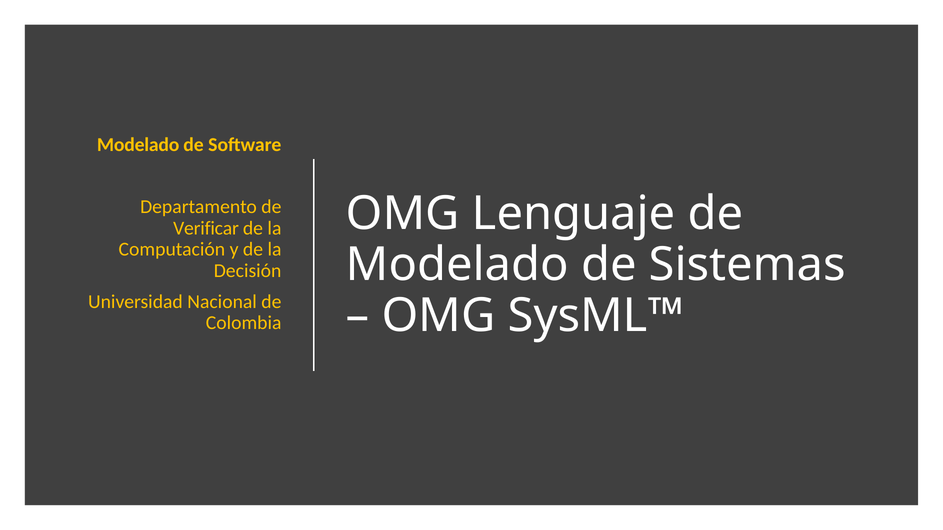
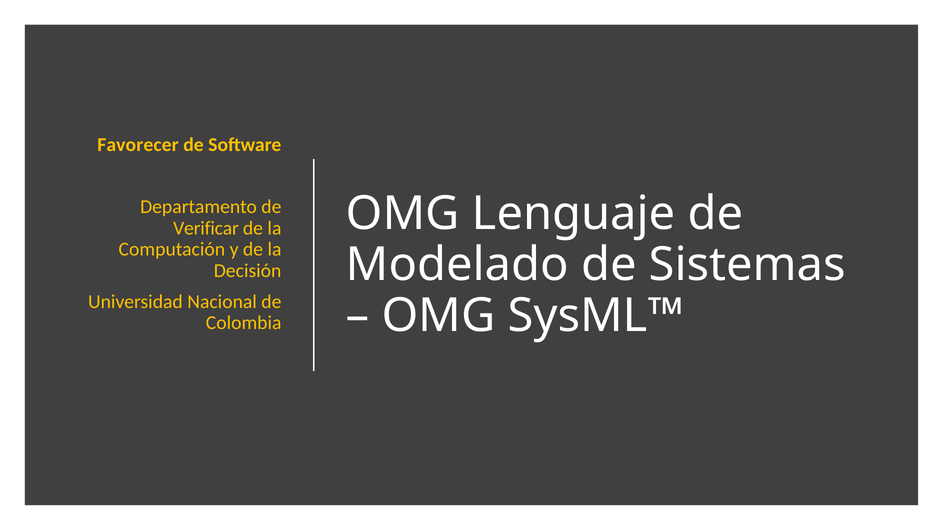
Modelado at (138, 145): Modelado -> Favorecer
